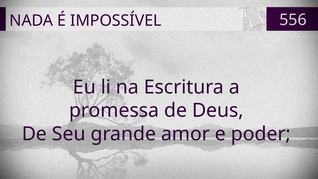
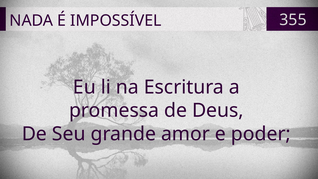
556: 556 -> 355
